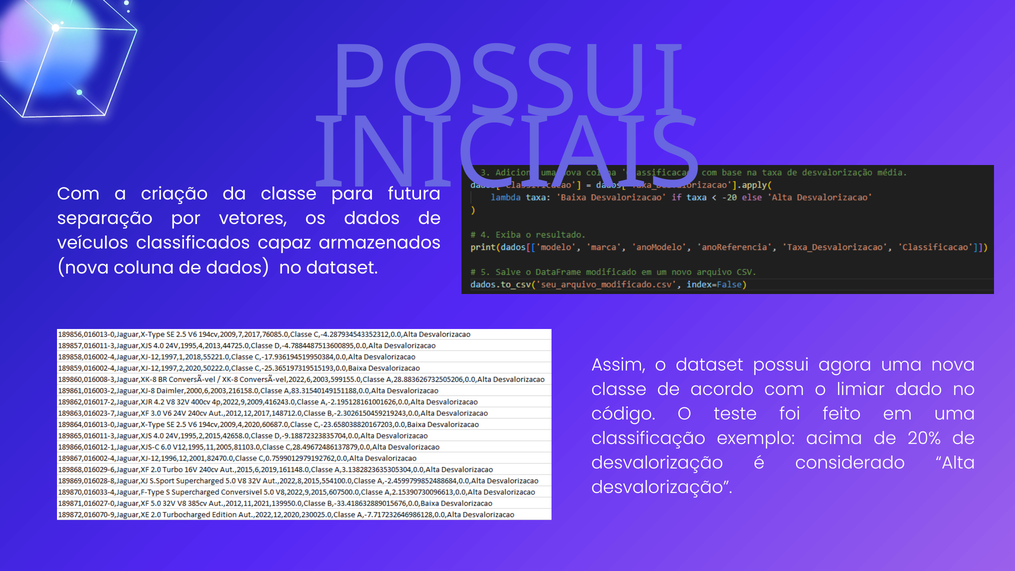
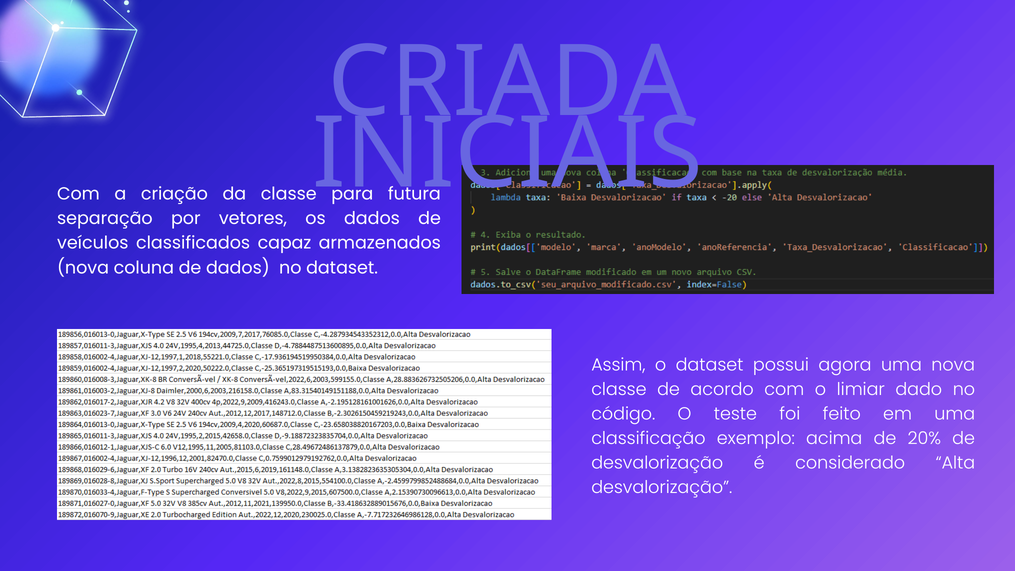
POSSUI at (507, 82): POSSUI -> CRIADA
